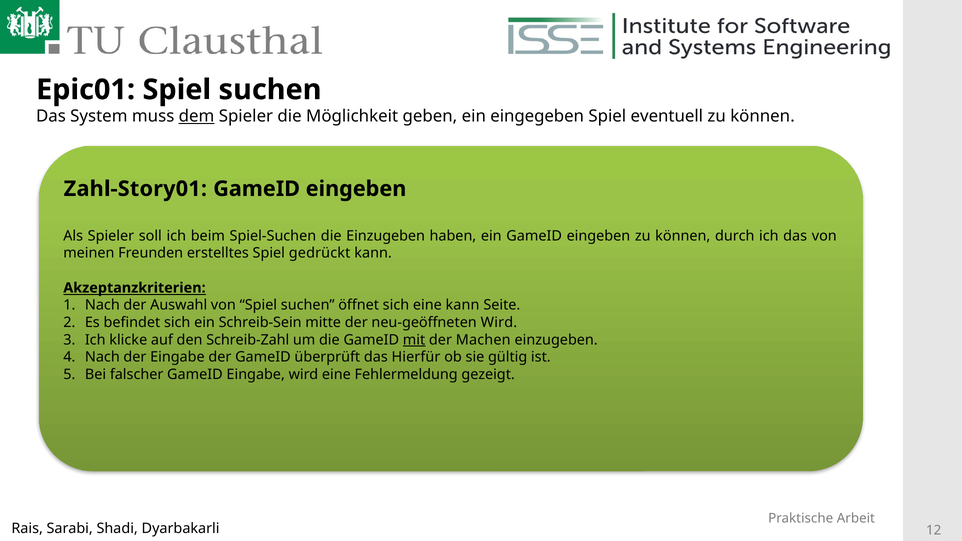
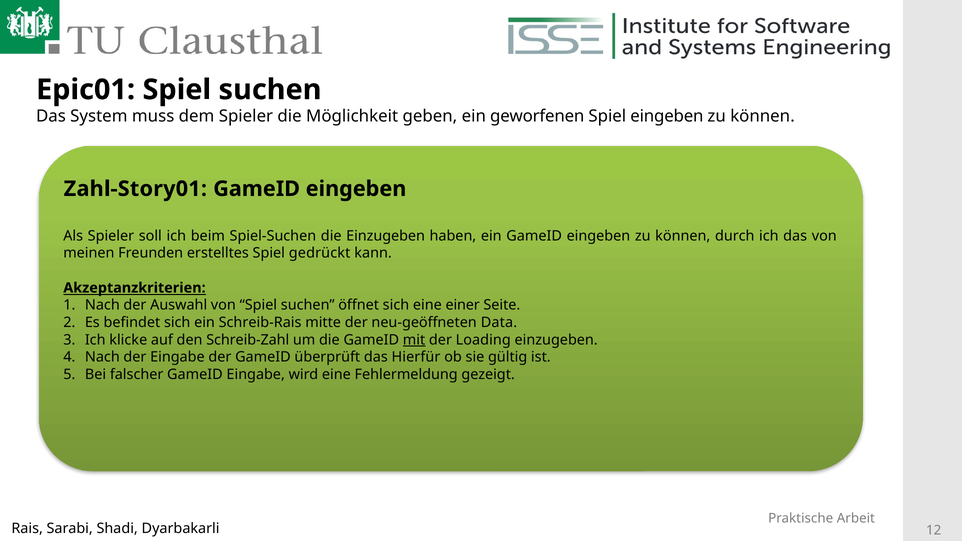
dem underline: present -> none
eingegeben: eingegeben -> geworfenen
Spiel eventuell: eventuell -> eingeben
eine kann: kann -> einer
Schreib-Sein: Schreib-Sein -> Schreib-Rais
neu-geöffneten Wird: Wird -> Data
Machen: Machen -> Loading
